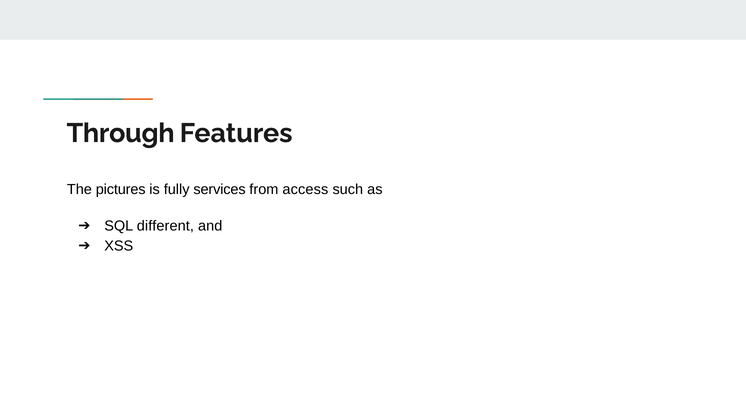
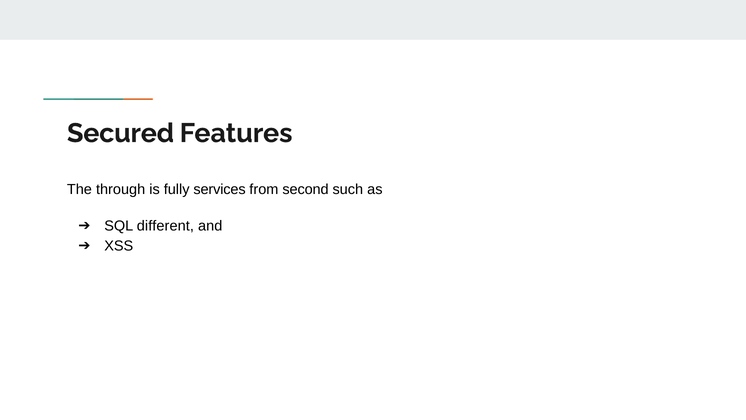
Through: Through -> Secured
pictures: pictures -> through
access: access -> second
